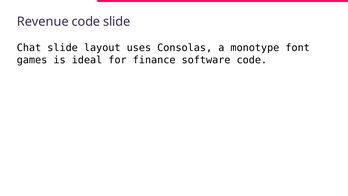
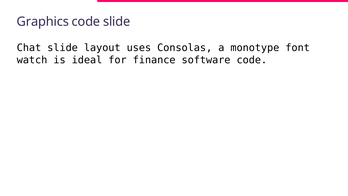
Revenue: Revenue -> Graphics
games: games -> watch
